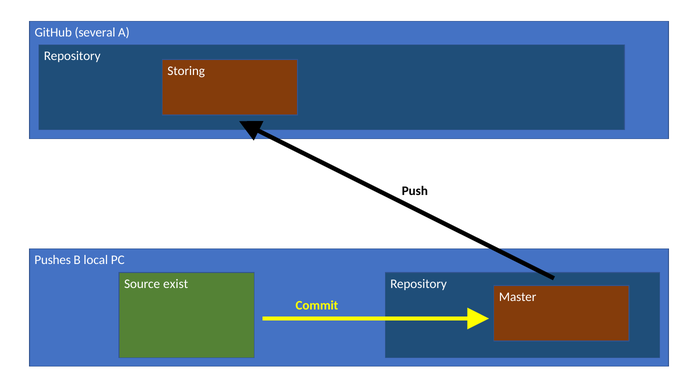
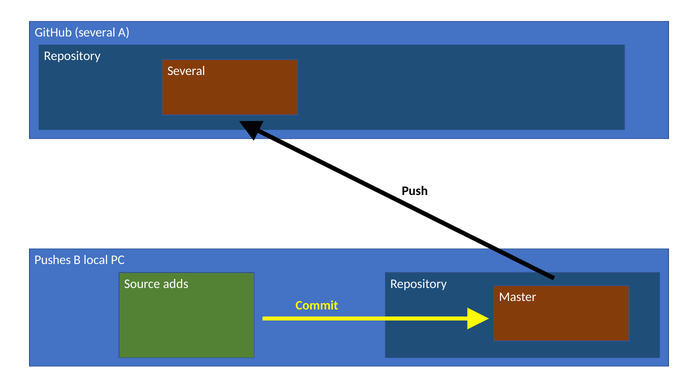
Storing at (186, 71): Storing -> Several
exist: exist -> adds
